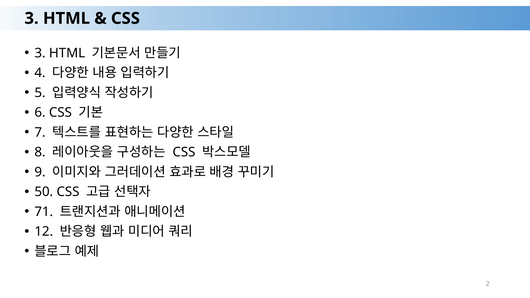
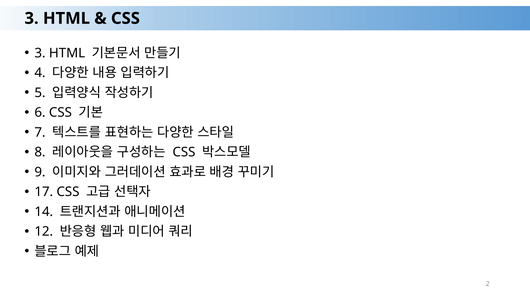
50: 50 -> 17
71: 71 -> 14
